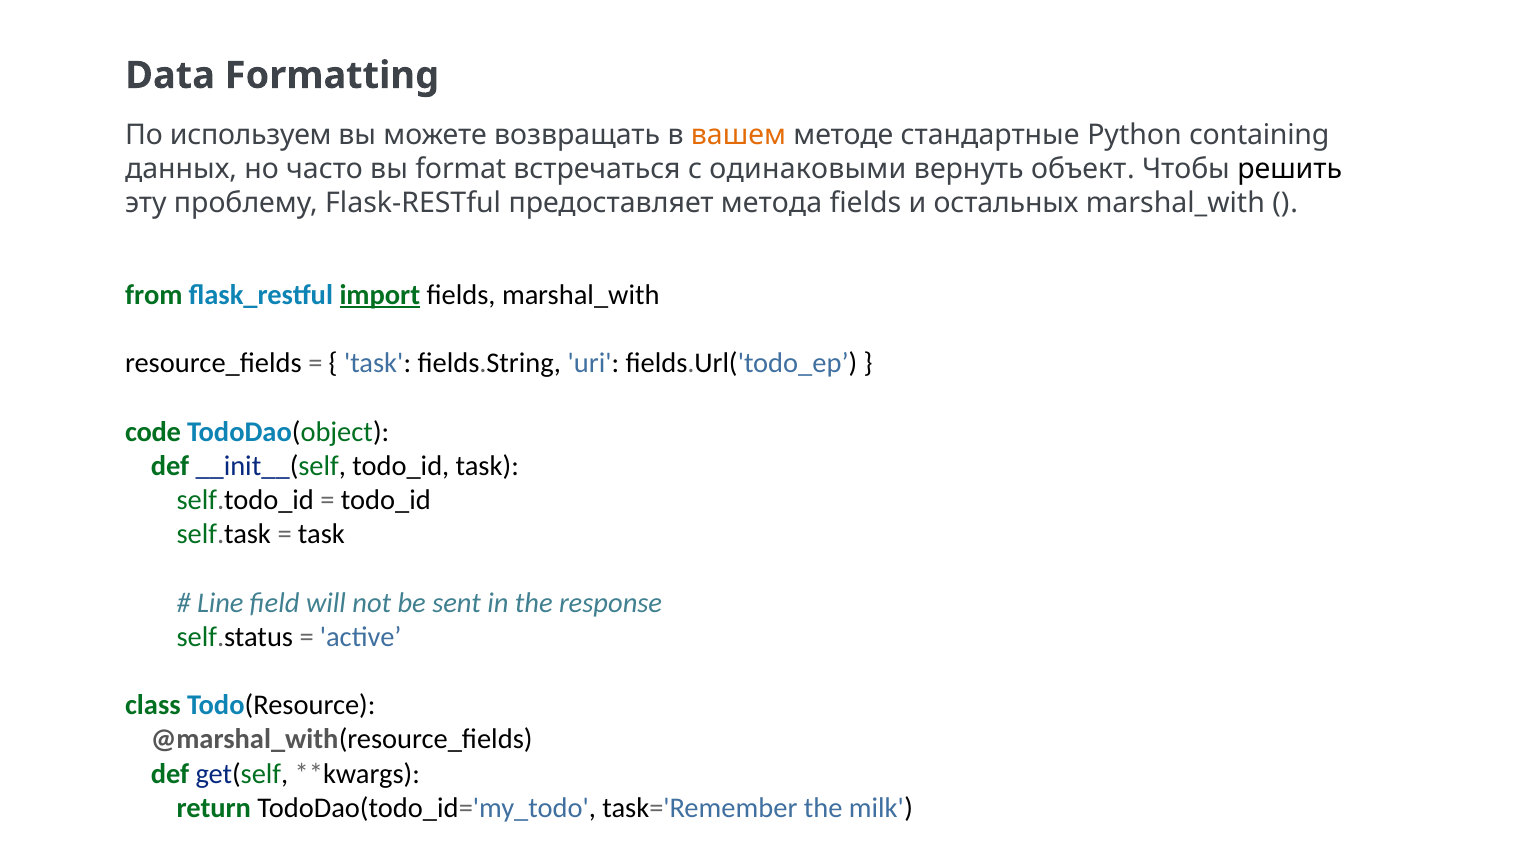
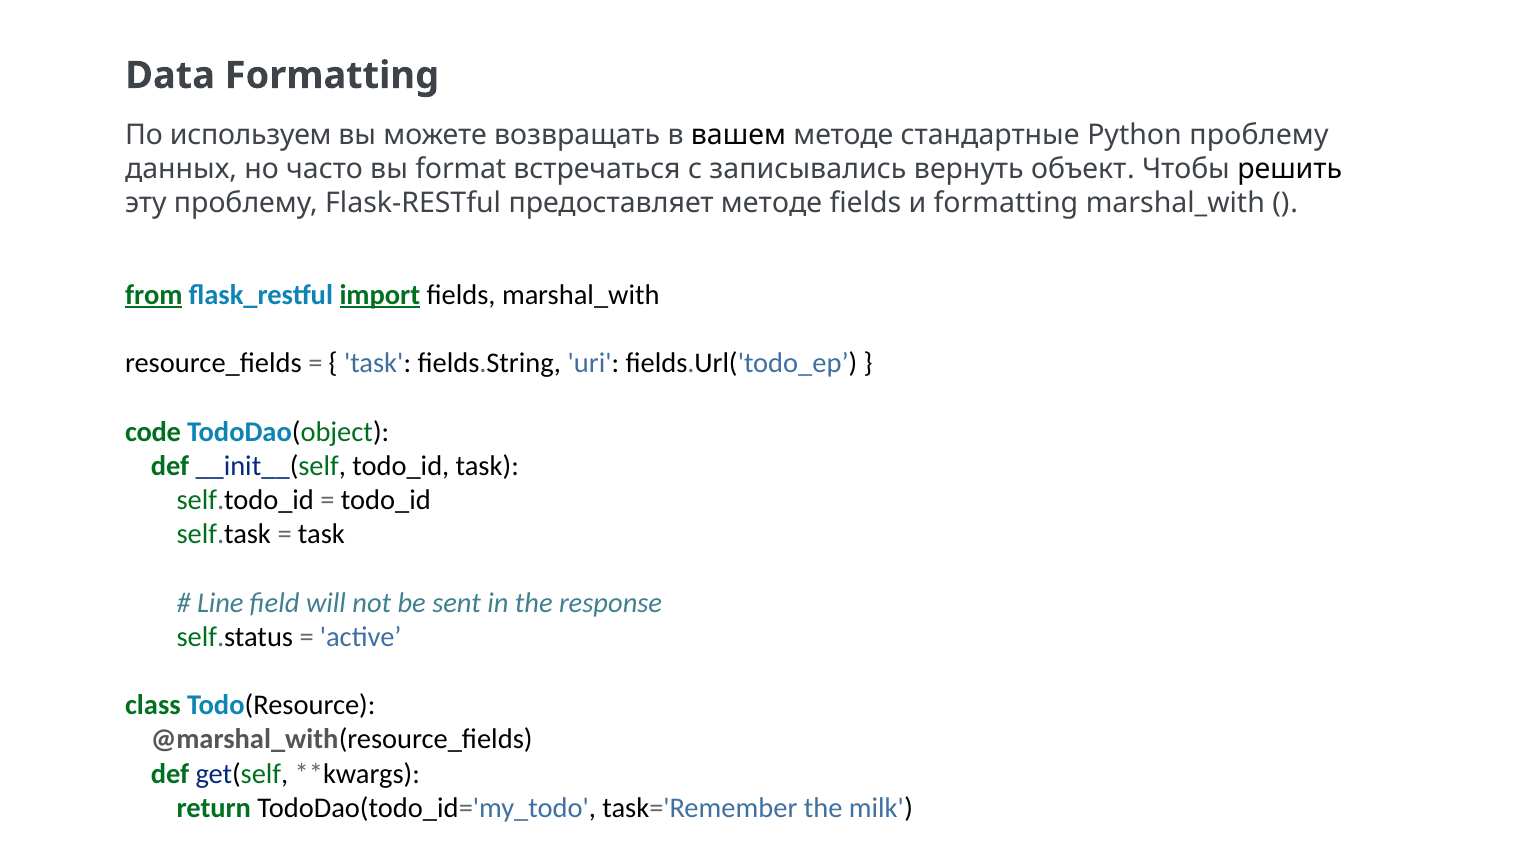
вашем colour: orange -> black
Python containing: containing -> проблему
одинаковыми: одинаковыми -> записывались
предоставляет метода: метода -> методе
и остальных: остальных -> formatting
from underline: none -> present
